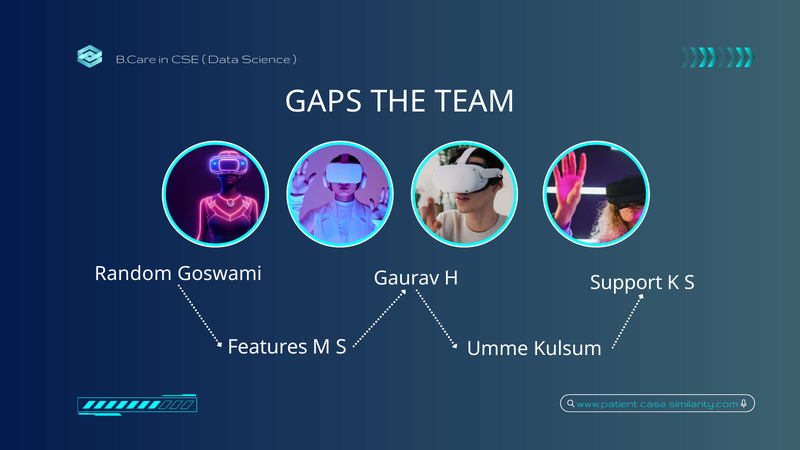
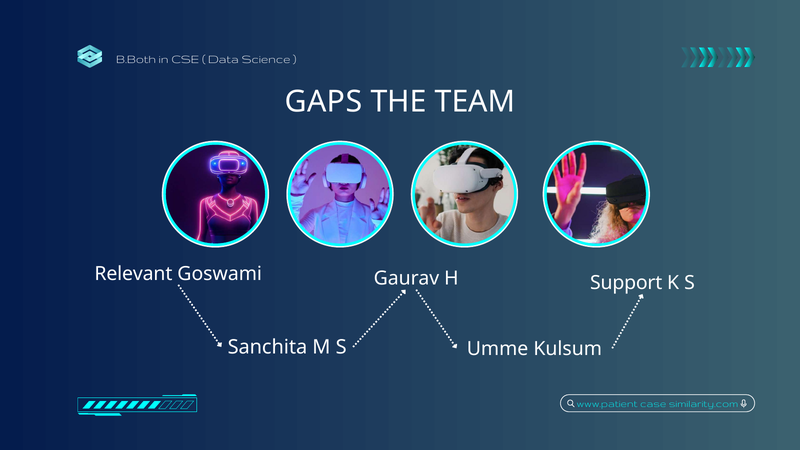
B.Care: B.Care -> B.Both
Random: Random -> Relevant
Features: Features -> Sanchita
